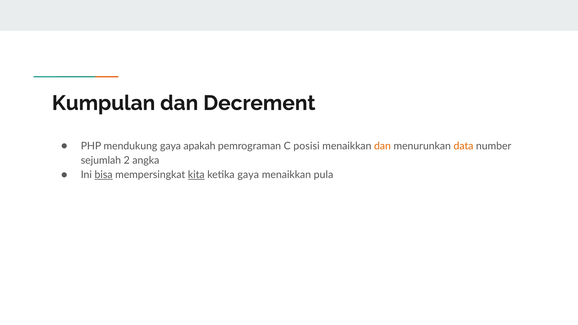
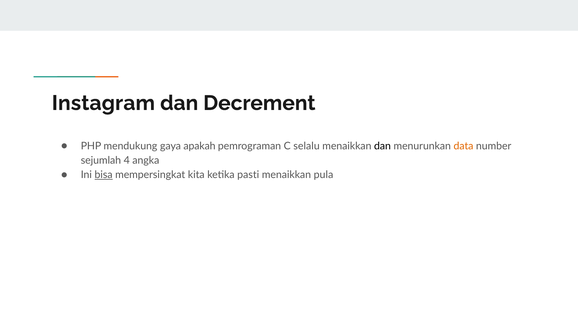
Kumpulan: Kumpulan -> Instagram
posisi: posisi -> selalu
dan at (382, 146) colour: orange -> black
2: 2 -> 4
kita underline: present -> none
ketika gaya: gaya -> pasti
